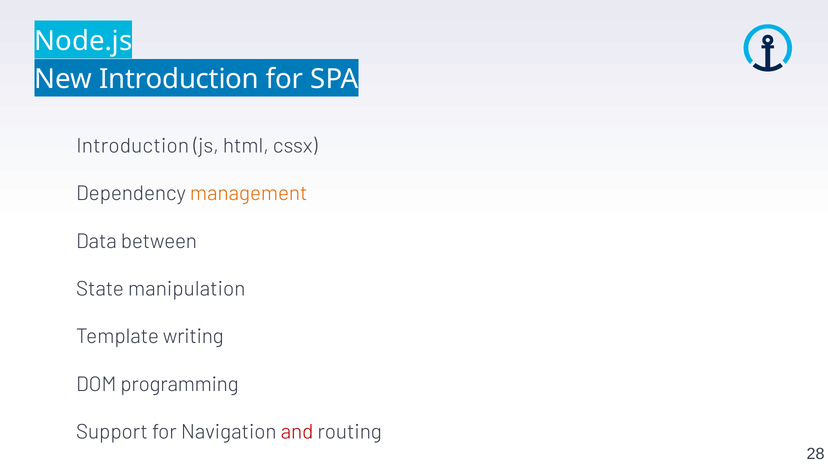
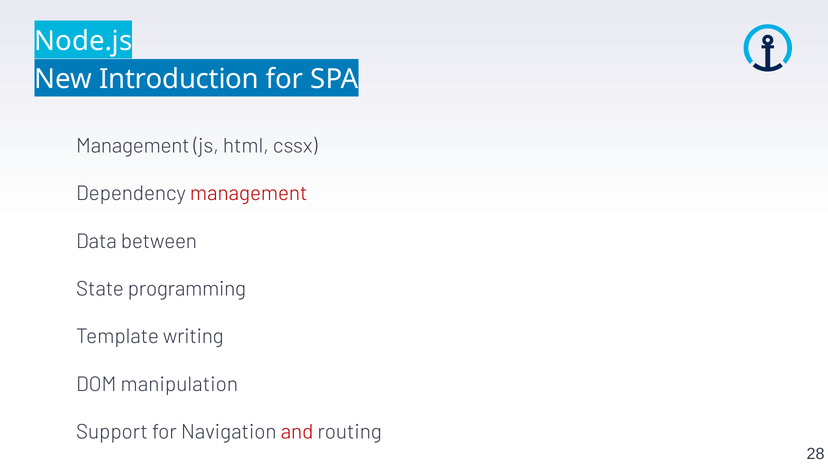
Introduction at (133, 146): Introduction -> Management
management at (249, 193) colour: orange -> red
manipulation: manipulation -> programming
programming: programming -> manipulation
